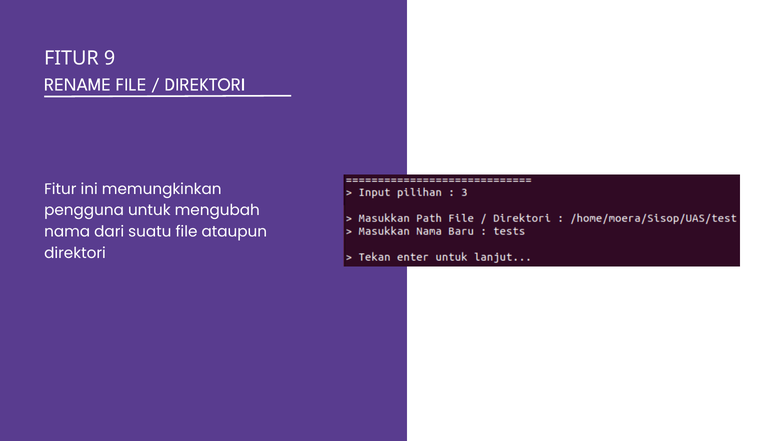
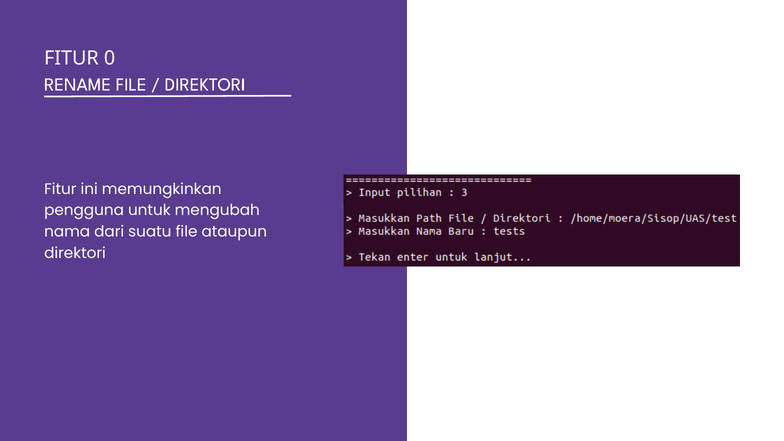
9: 9 -> 0
